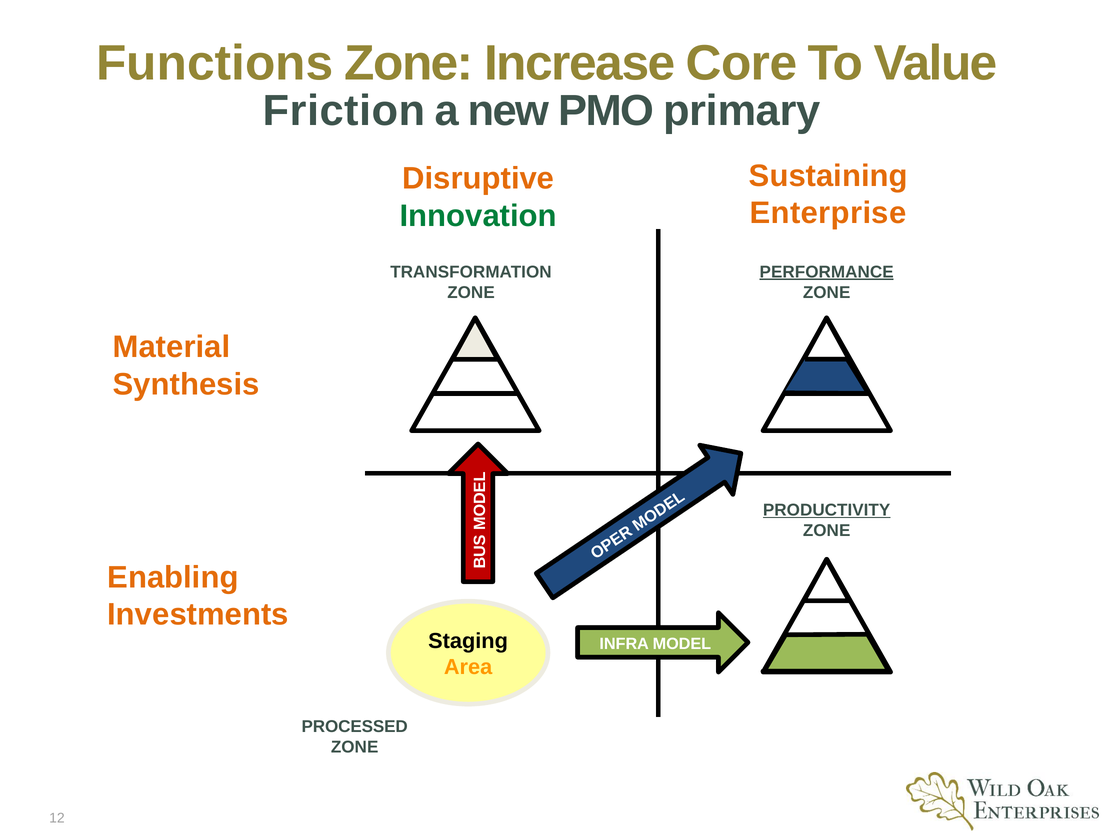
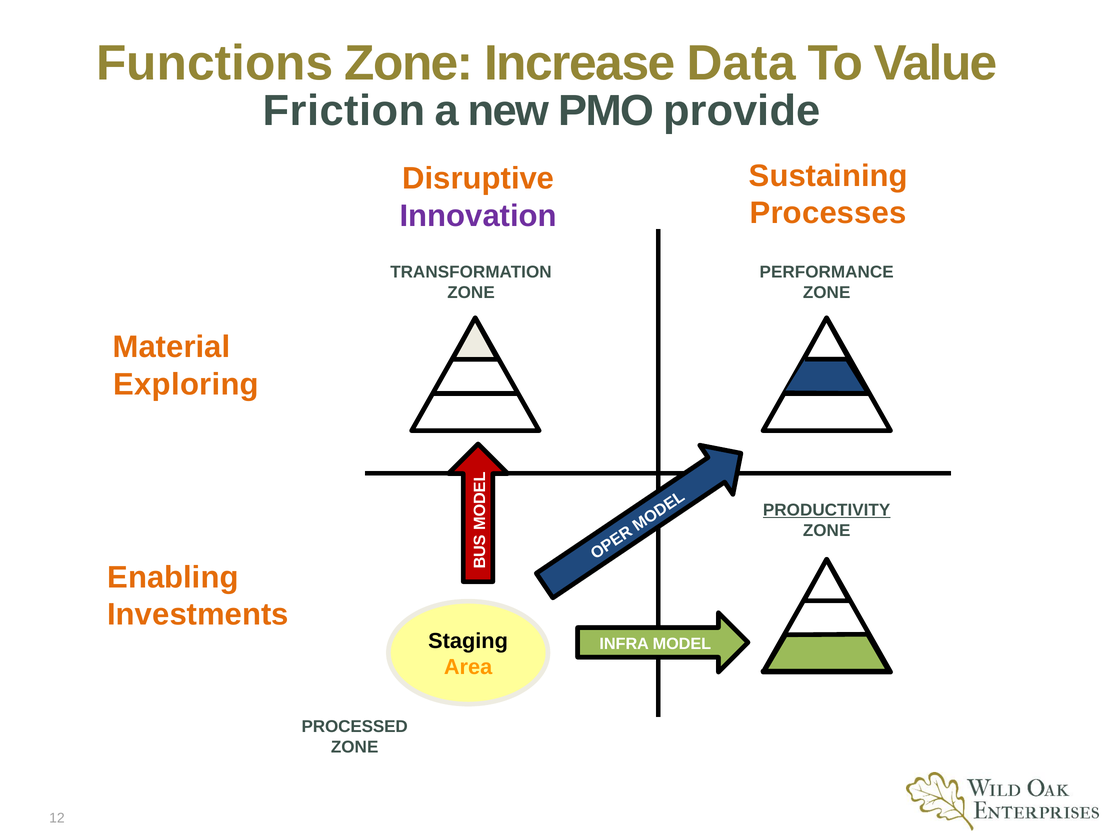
Core: Core -> Data
primary: primary -> provide
Enterprise: Enterprise -> Processes
Innovation colour: green -> purple
PERFORMANCE underline: present -> none
Synthesis: Synthesis -> Exploring
